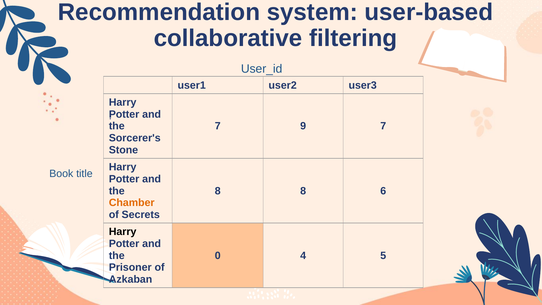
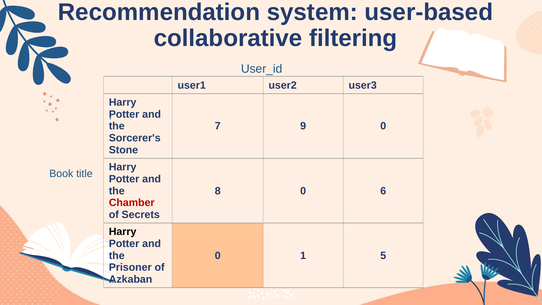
9 7: 7 -> 0
8 8: 8 -> 0
Chamber colour: orange -> red
4: 4 -> 1
